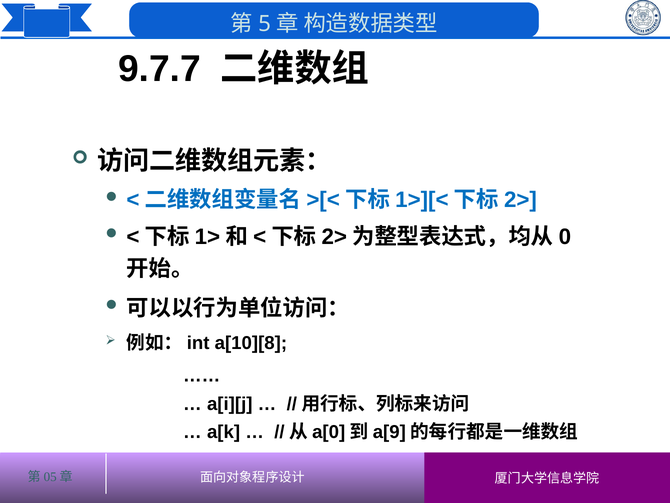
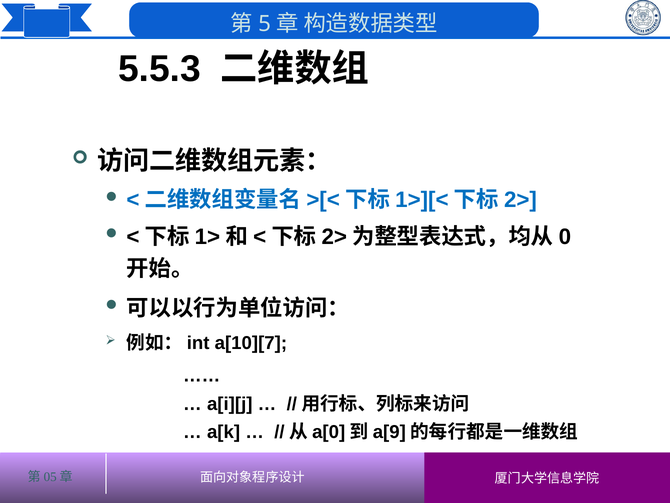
9.7.7: 9.7.7 -> 5.5.3
a[10][8: a[10][8 -> a[10][7
